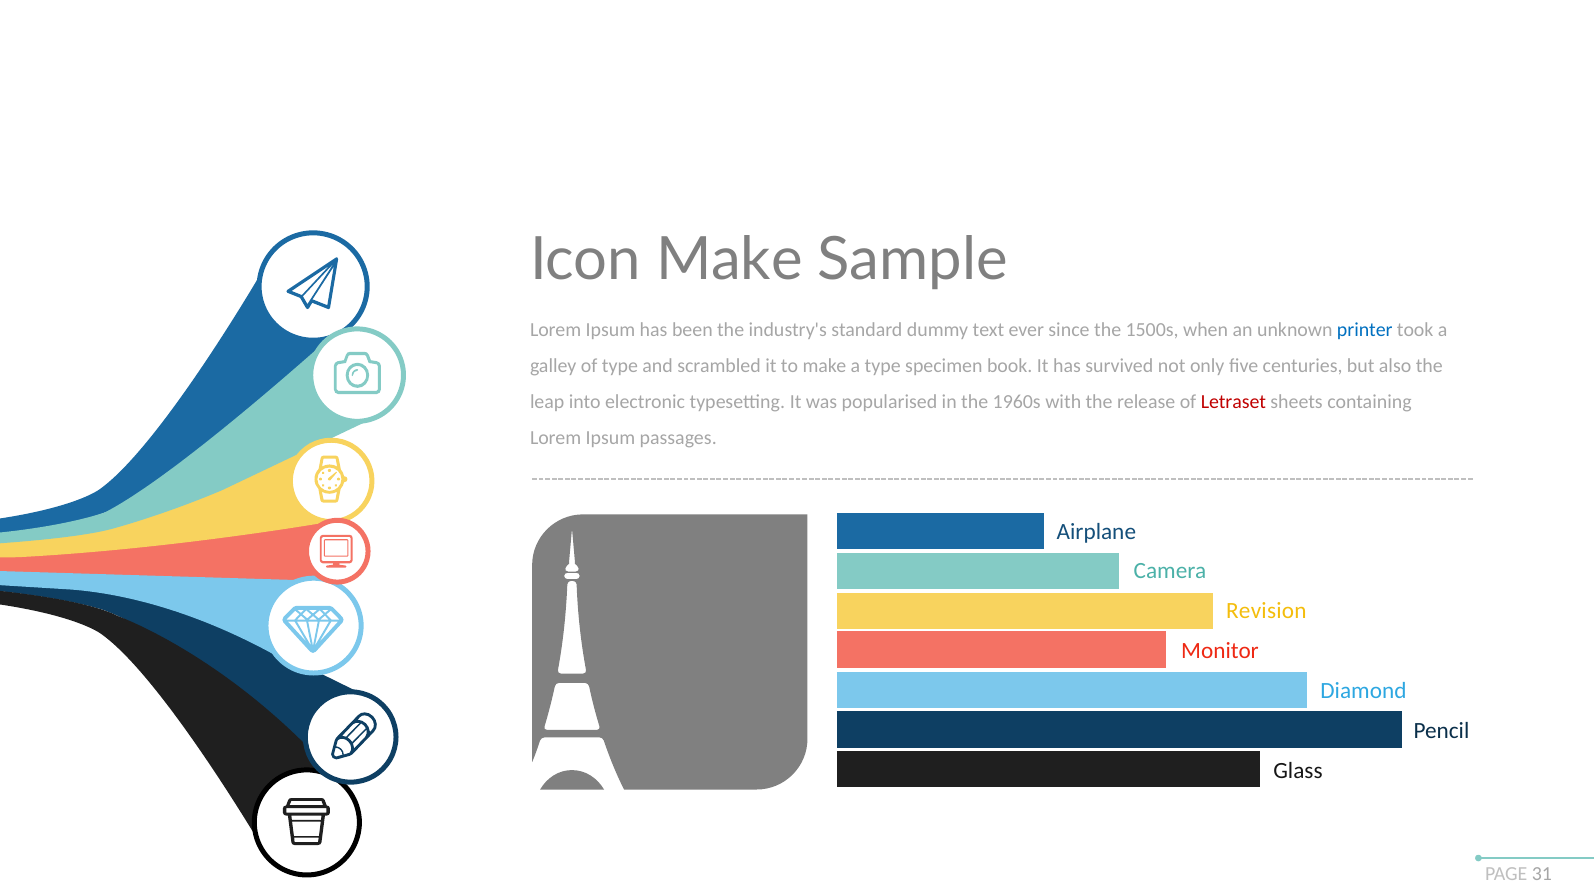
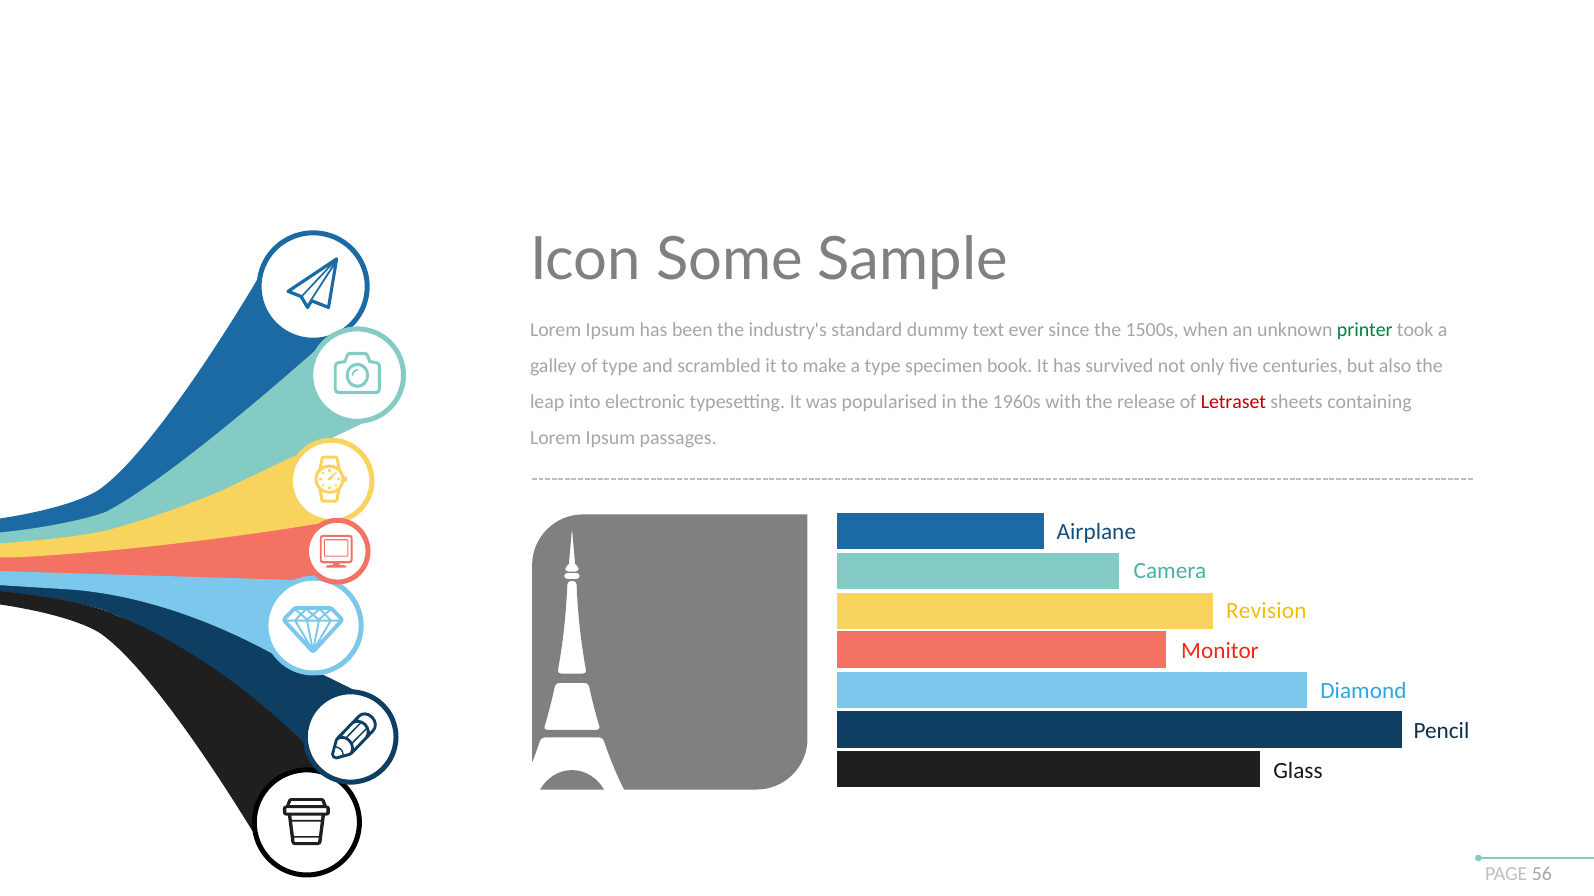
Icon Make: Make -> Some
printer colour: blue -> green
31: 31 -> 56
